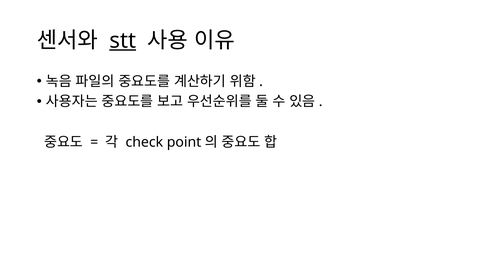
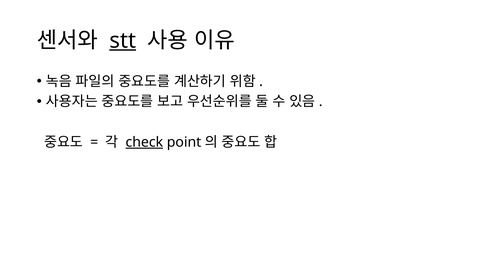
check underline: none -> present
